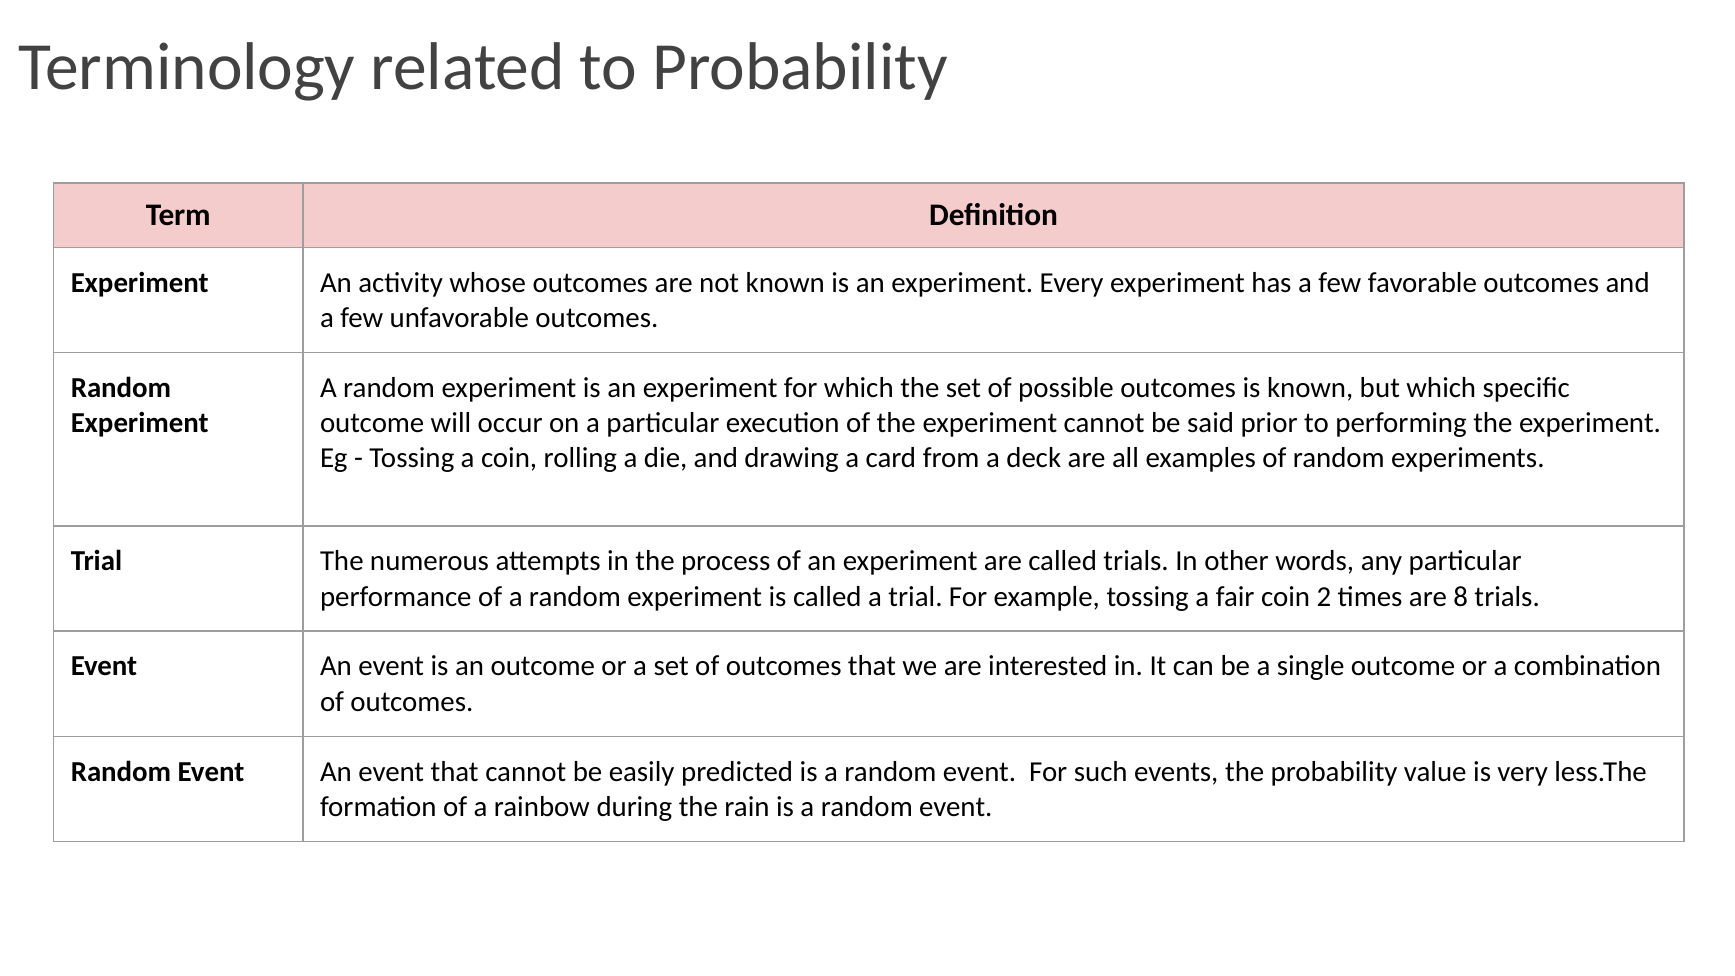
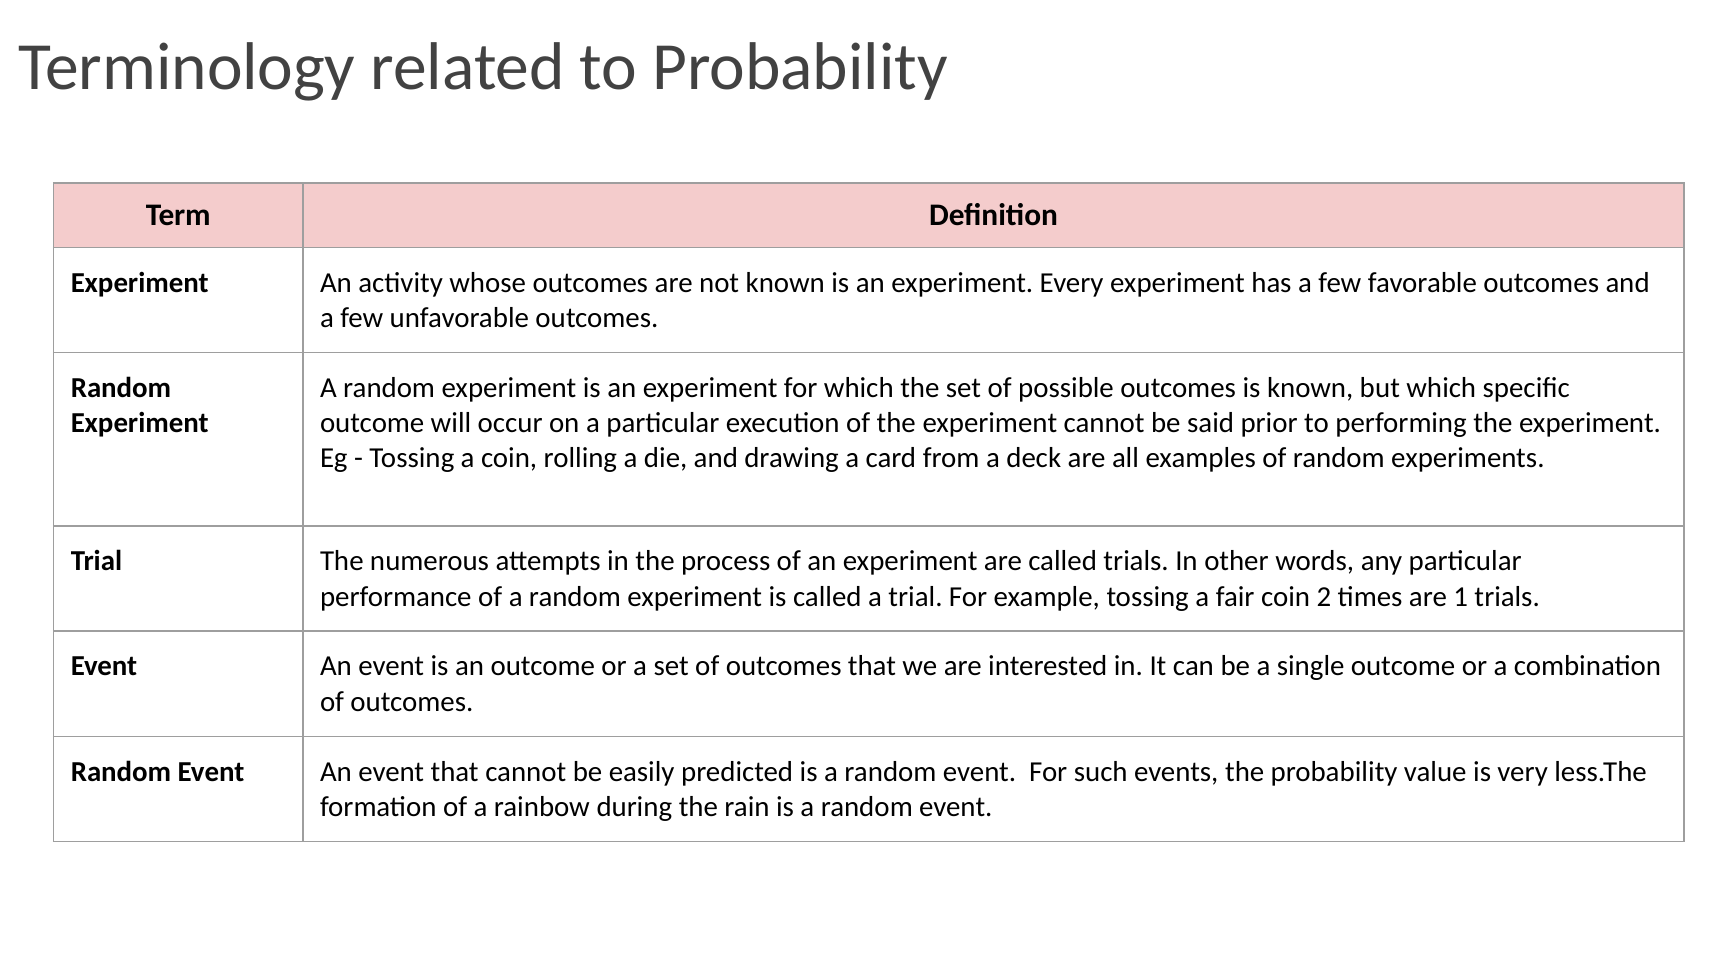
8: 8 -> 1
